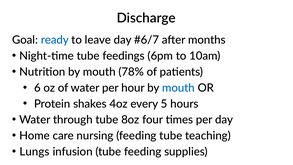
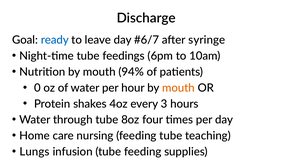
months: months -> syringe
78%: 78% -> 94%
6: 6 -> 0
mouth at (178, 88) colour: blue -> orange
5: 5 -> 3
